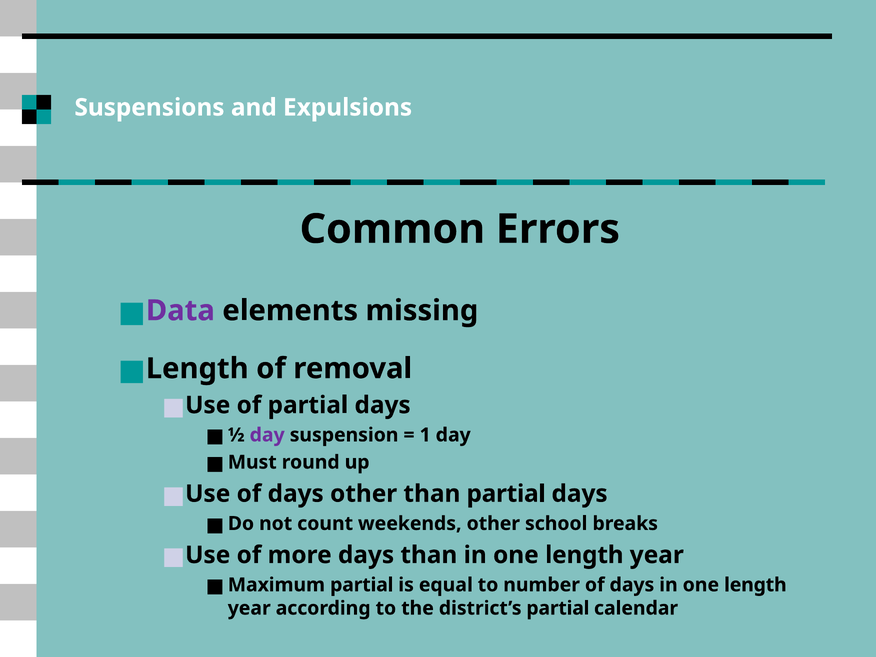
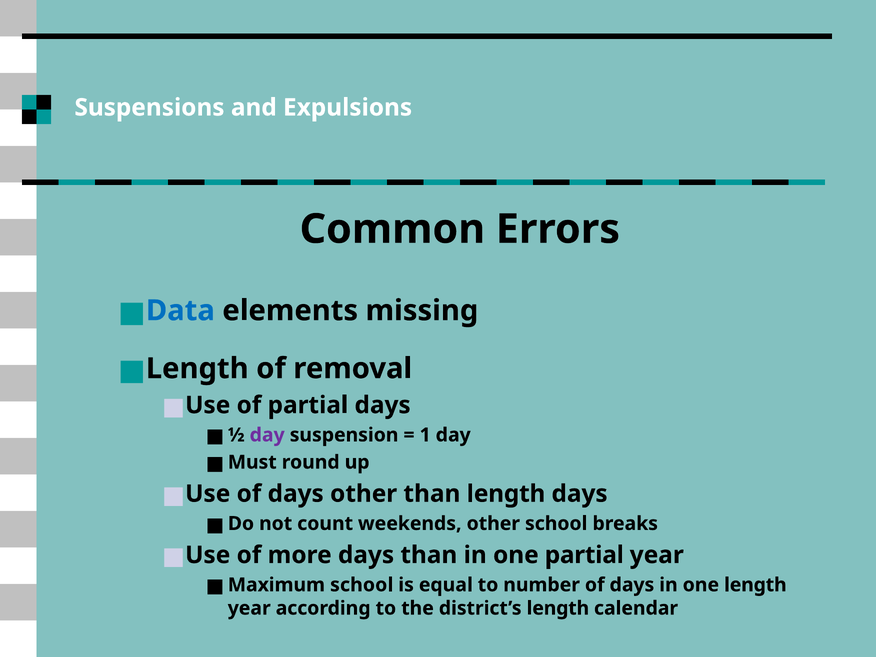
Data colour: purple -> blue
than partial: partial -> length
than in one length: length -> partial
Maximum partial: partial -> school
district’s partial: partial -> length
